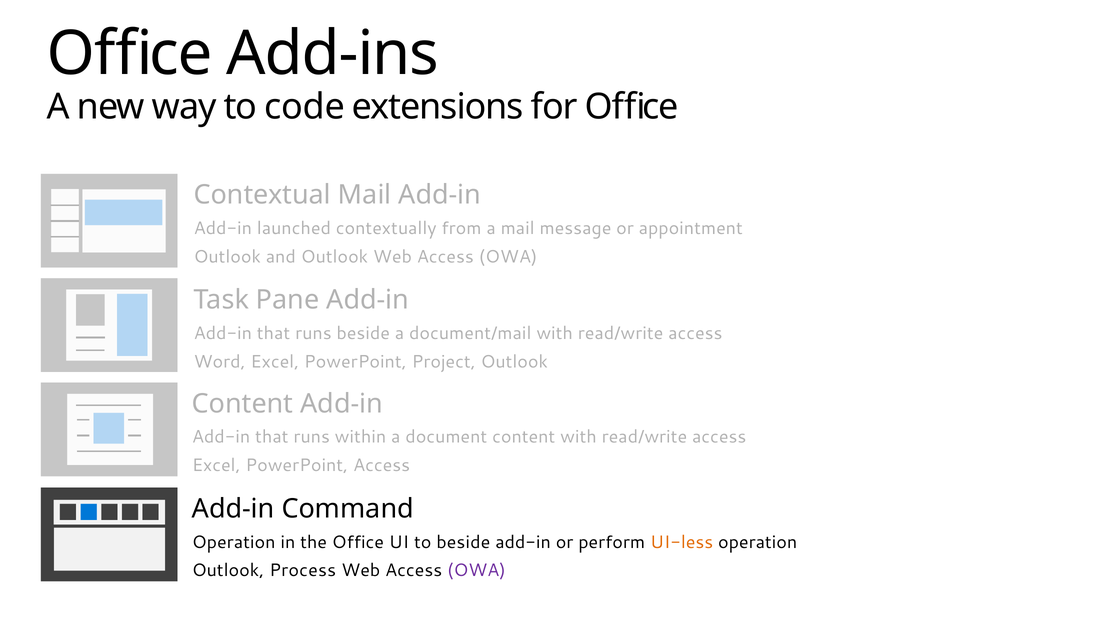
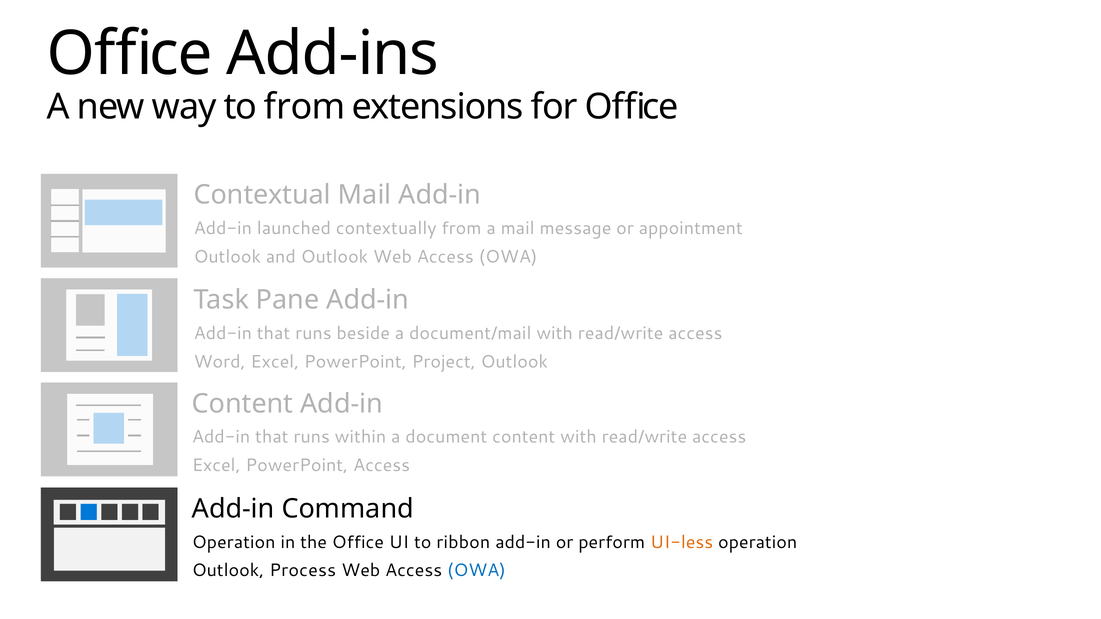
to code: code -> from
to beside: beside -> ribbon
OWA at (476, 571) colour: purple -> blue
